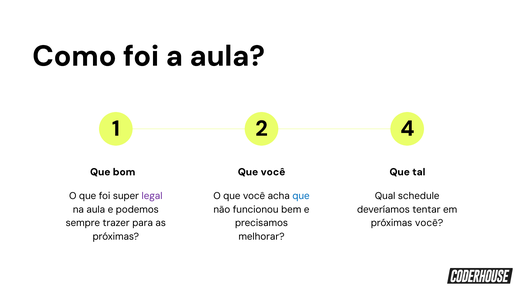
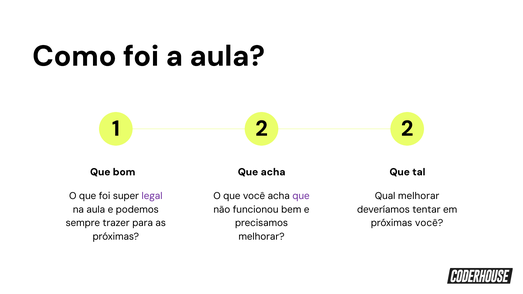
2 4: 4 -> 2
bom Que você: você -> acha
que at (301, 196) colour: blue -> purple
Qual schedule: schedule -> melhorar
